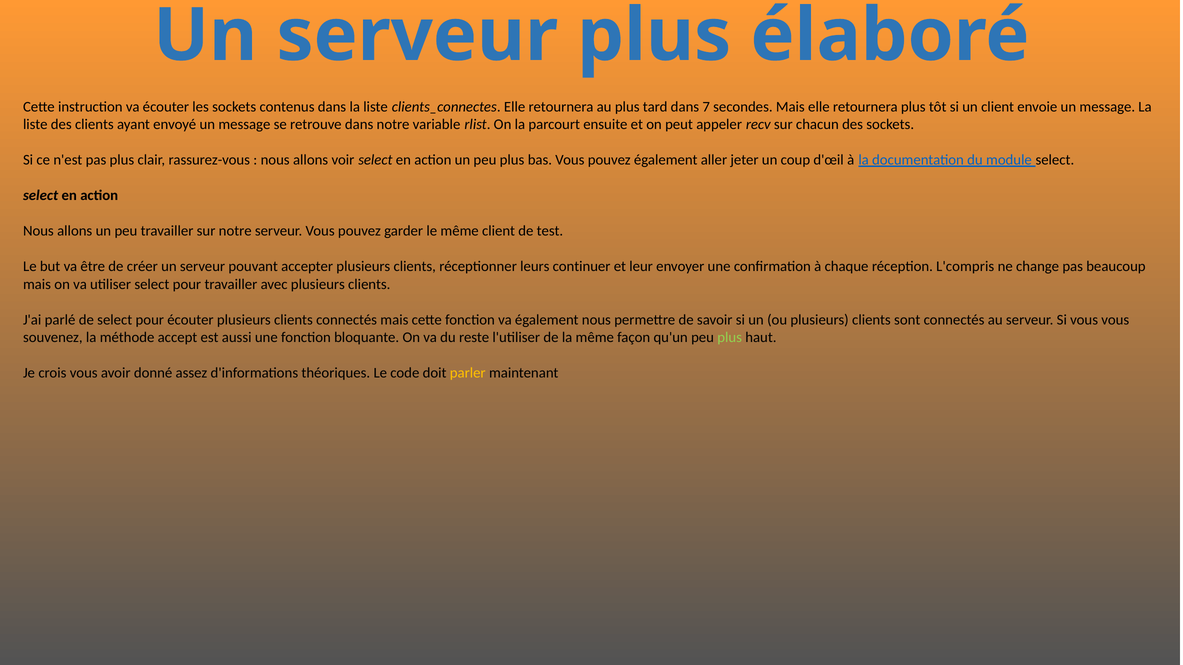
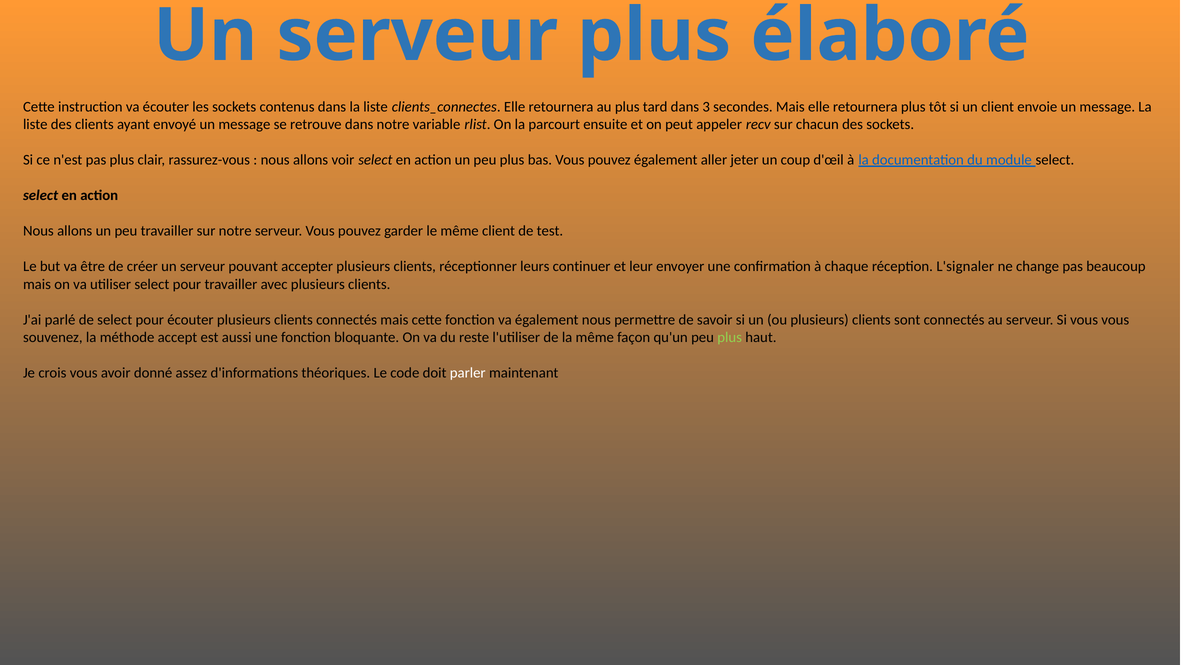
7: 7 -> 3
L'compris: L'compris -> L'signaler
parler colour: yellow -> white
